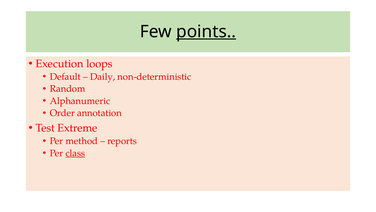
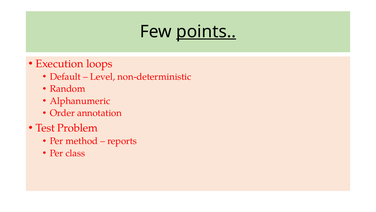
Daily: Daily -> Level
Extreme: Extreme -> Problem
class underline: present -> none
